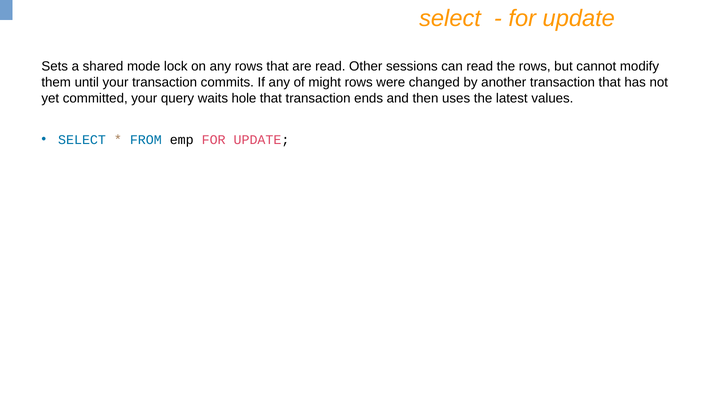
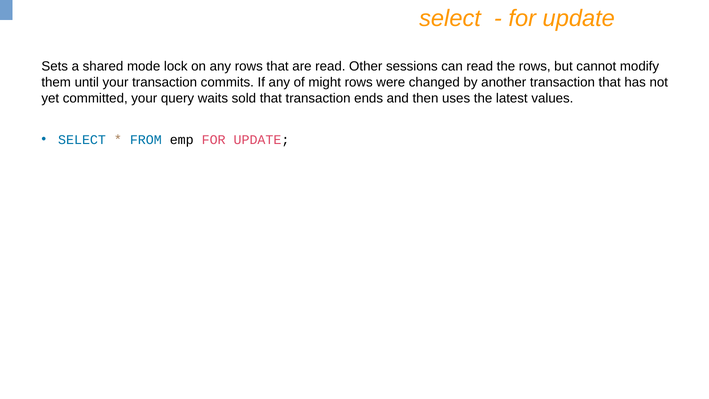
hole: hole -> sold
